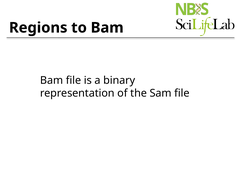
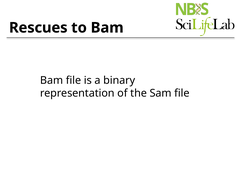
Regions: Regions -> Rescues
